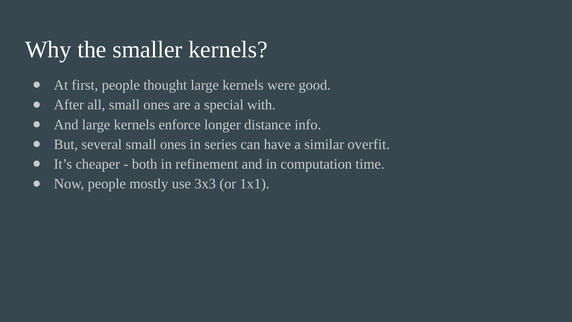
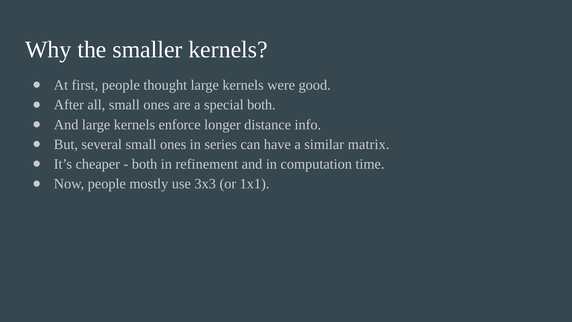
special with: with -> both
overfit: overfit -> matrix
